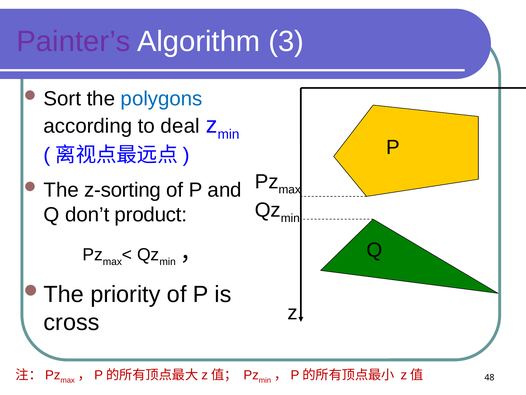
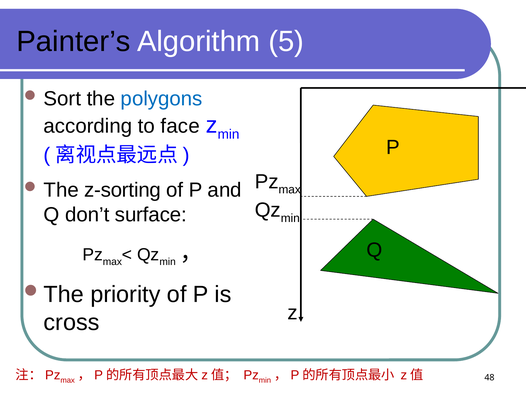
Painter’s colour: purple -> black
3: 3 -> 5
deal: deal -> face
product: product -> surface
